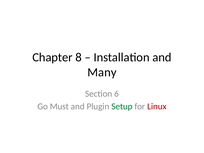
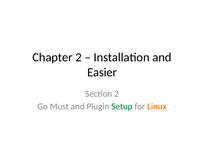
Chapter 8: 8 -> 2
Many: Many -> Easier
Section 6: 6 -> 2
Linux colour: red -> orange
